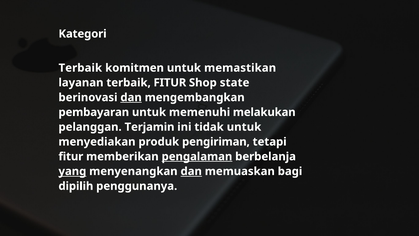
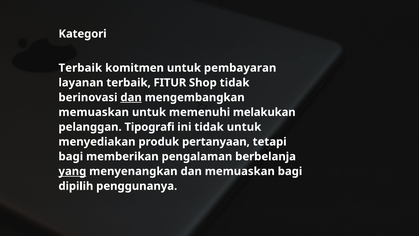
memastikan: memastikan -> pembayaran
Shop state: state -> tidak
pembayaran at (94, 112): pembayaran -> memuaskan
Terjamin: Terjamin -> Tipografi
pengiriman: pengiriman -> pertanyaan
fitur at (71, 156): fitur -> bagi
pengalaman underline: present -> none
dan at (191, 171) underline: present -> none
